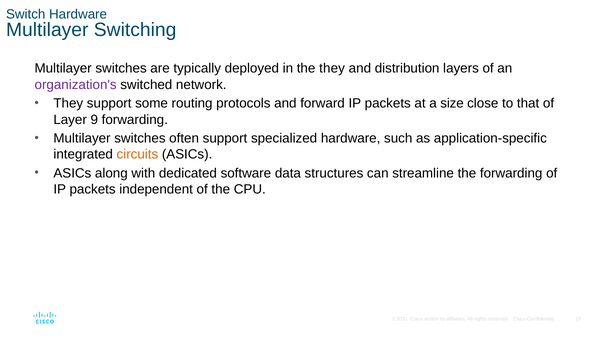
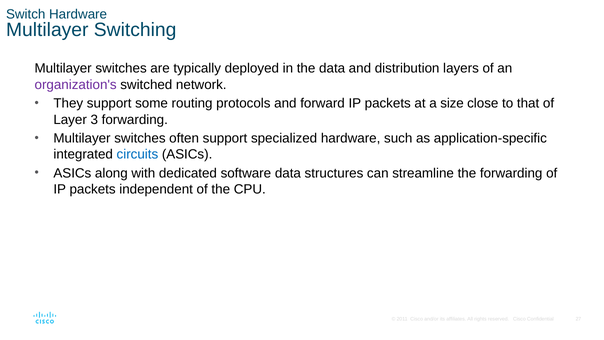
the they: they -> data
9: 9 -> 3
circuits colour: orange -> blue
